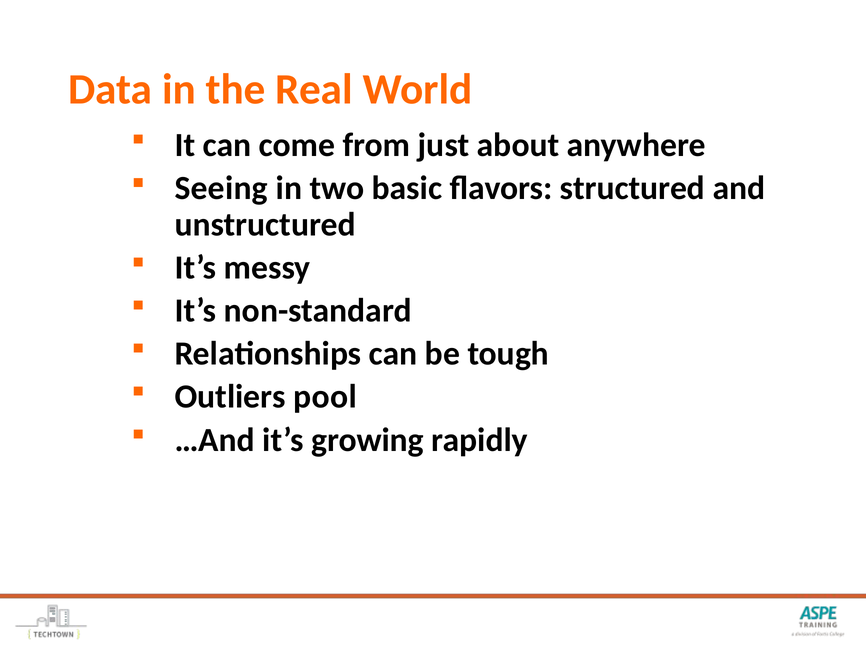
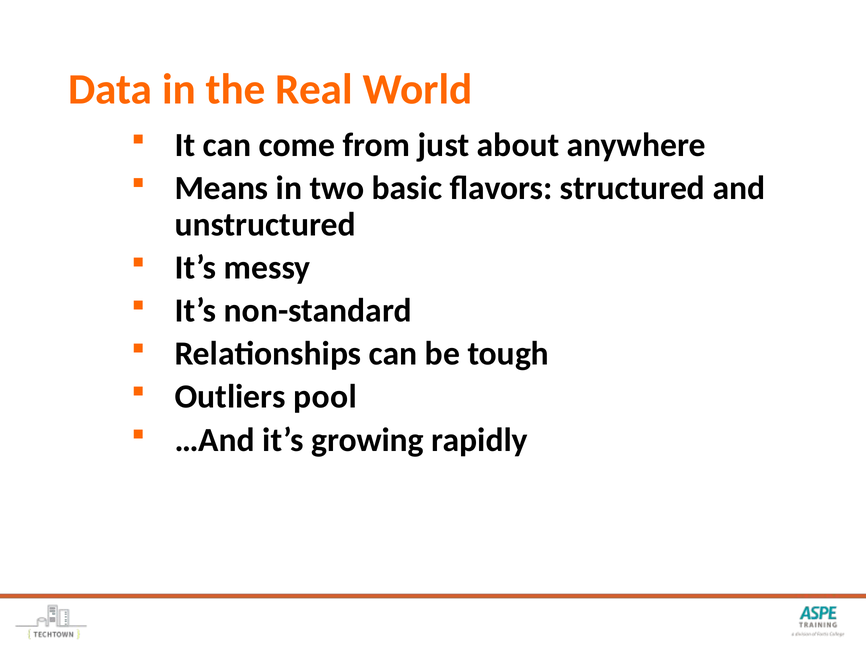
Seeing: Seeing -> Means
